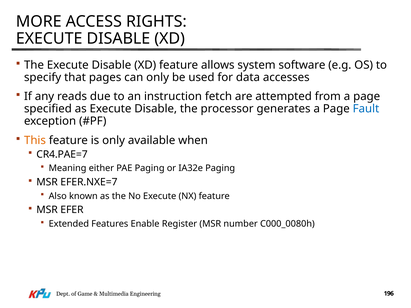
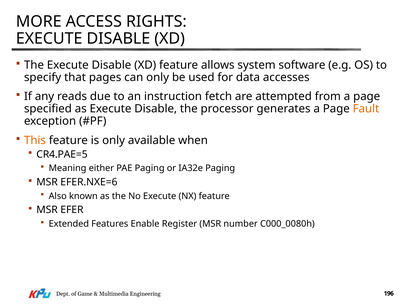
Fault colour: blue -> orange
CR4.PAE=7: CR4.PAE=7 -> CR4.PAE=5
EFER.NXE=7: EFER.NXE=7 -> EFER.NXE=6
